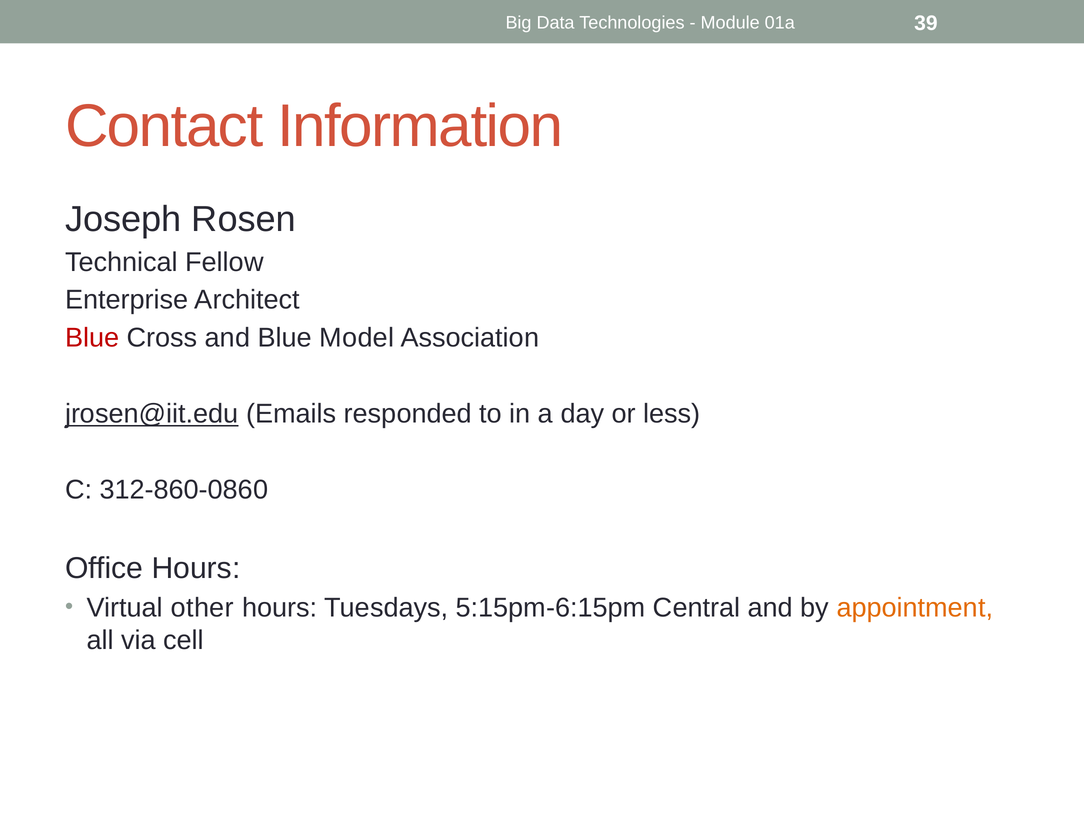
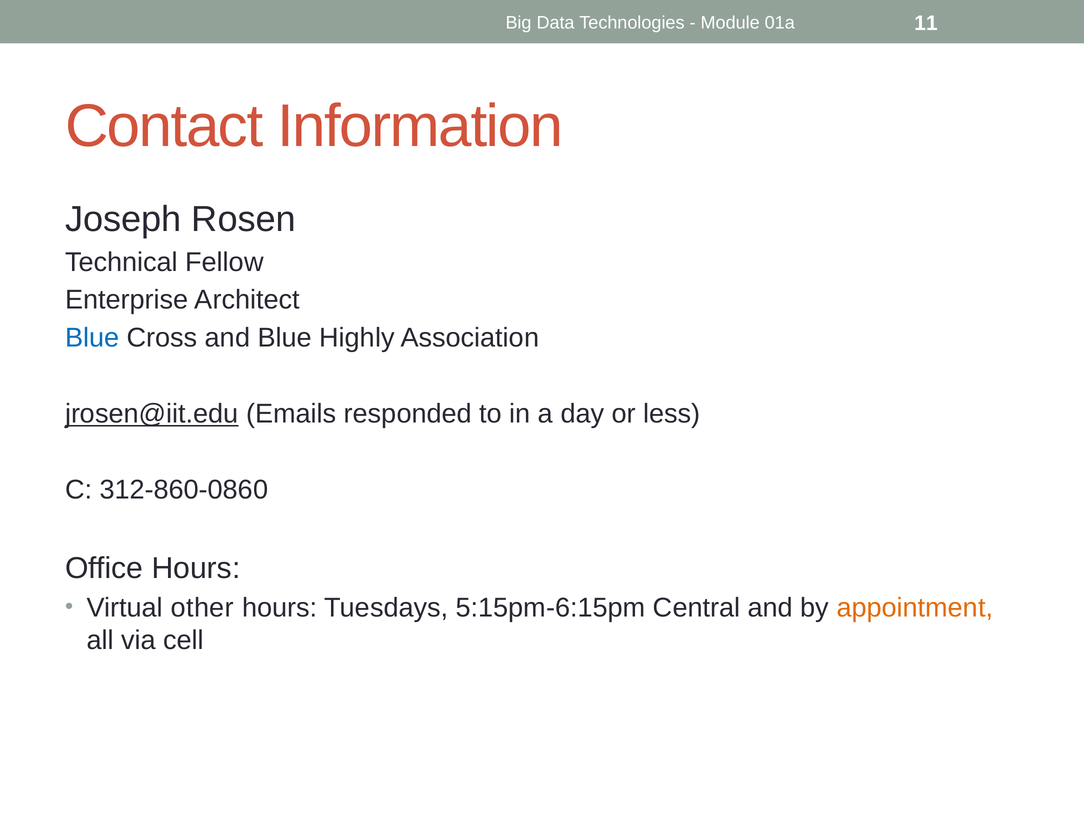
39: 39 -> 11
Blue at (92, 338) colour: red -> blue
Model: Model -> Highly
